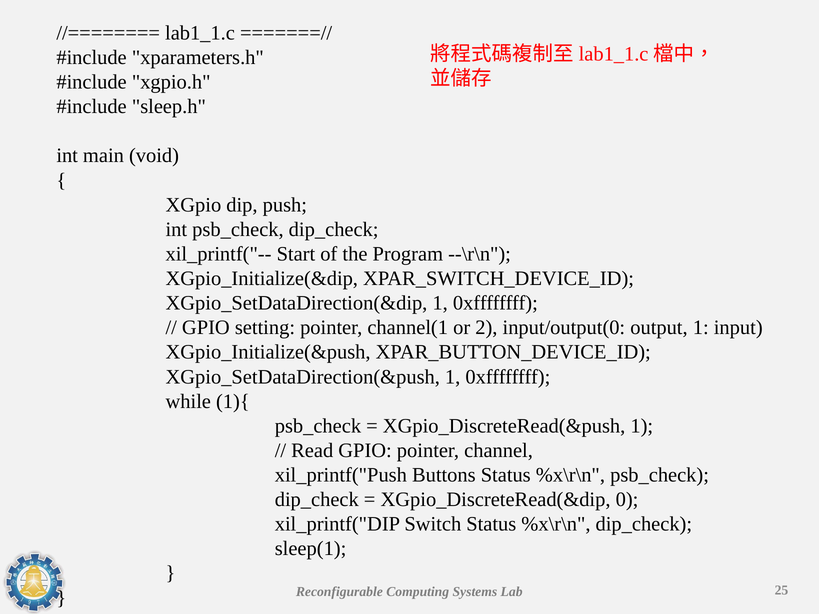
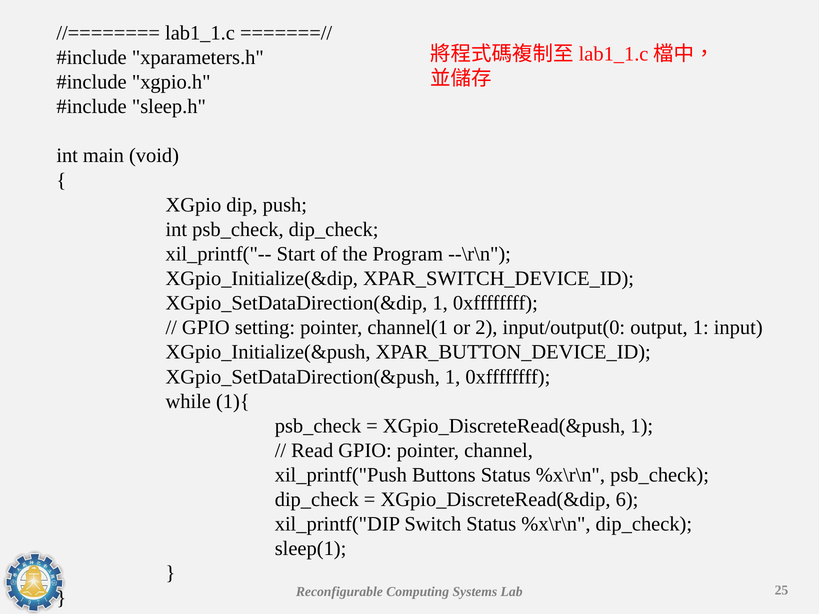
0: 0 -> 6
